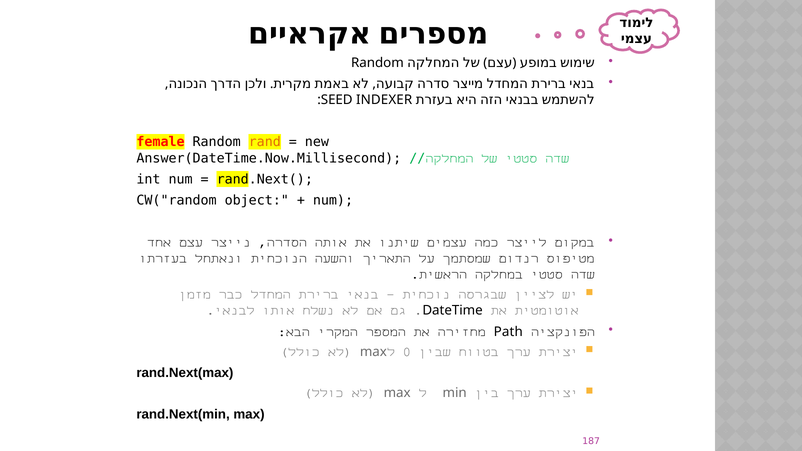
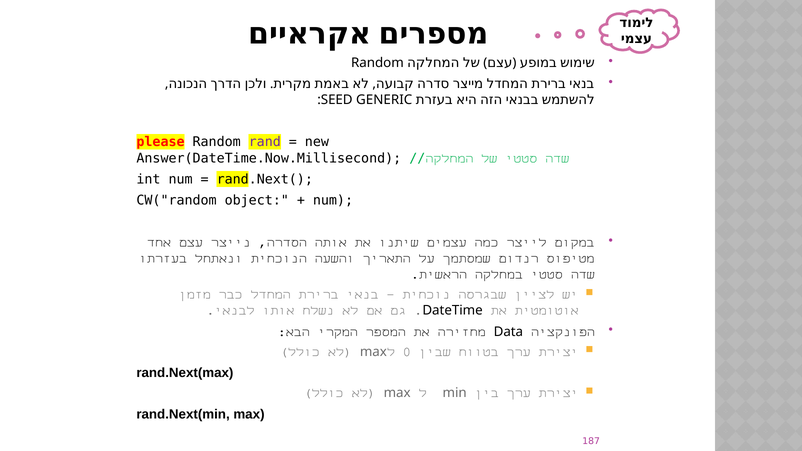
INDEXER: INDEXER -> GENERIC
female: female -> please
rand colour: orange -> purple
Path: Path -> Data
